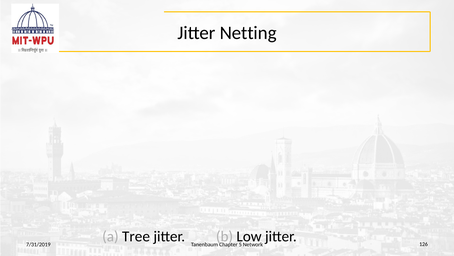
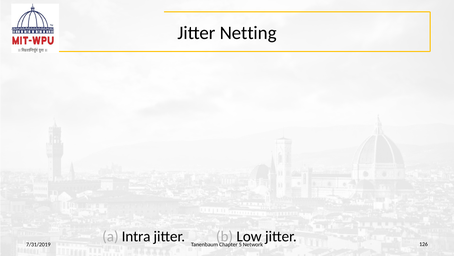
Tree: Tree -> Intra
